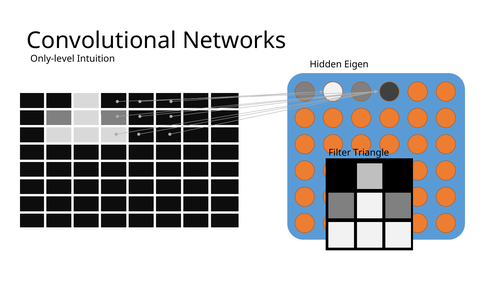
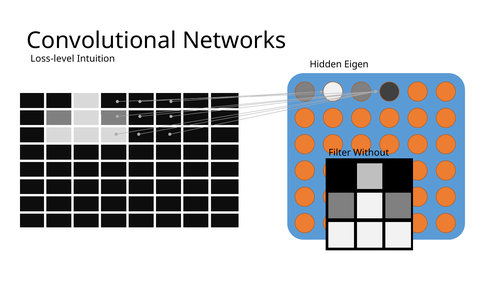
Only-level: Only-level -> Loss-level
Triangle: Triangle -> Without
